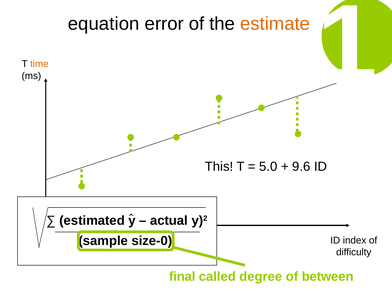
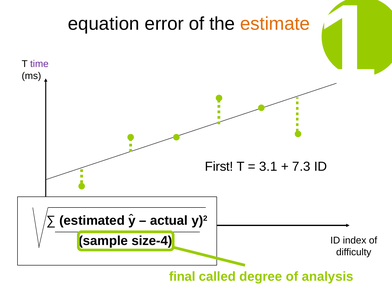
time colour: orange -> purple
This: This -> First
5.0: 5.0 -> 3.1
9.6: 9.6 -> 7.3
size-0: size-0 -> size-4
between: between -> analysis
